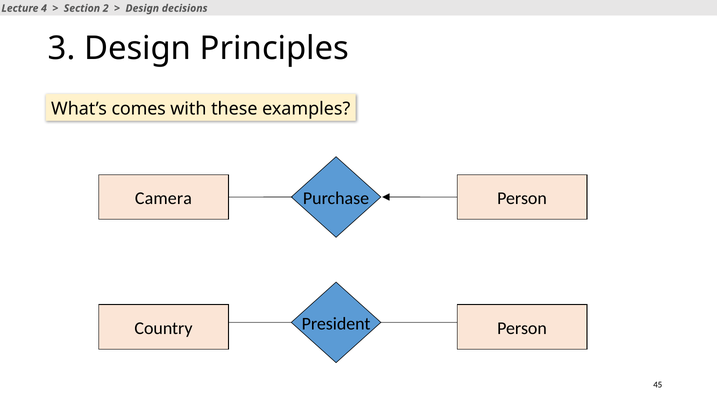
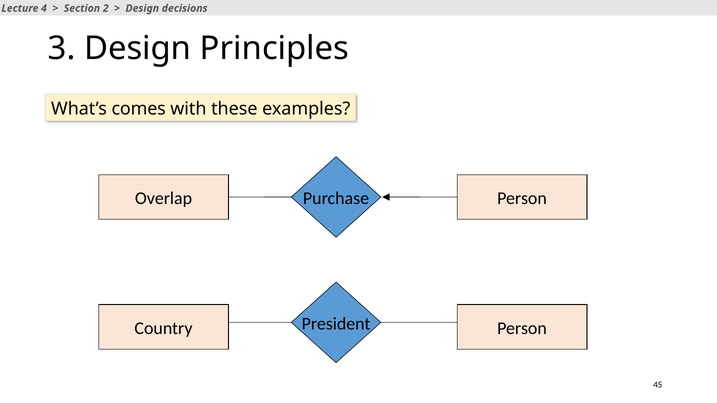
Camera: Camera -> Overlap
